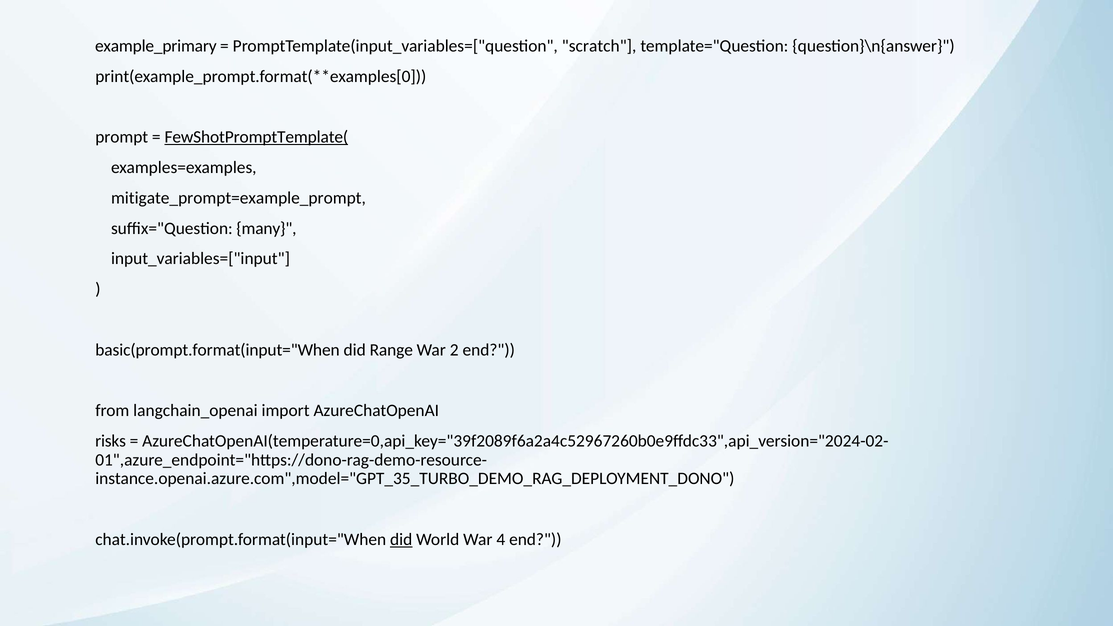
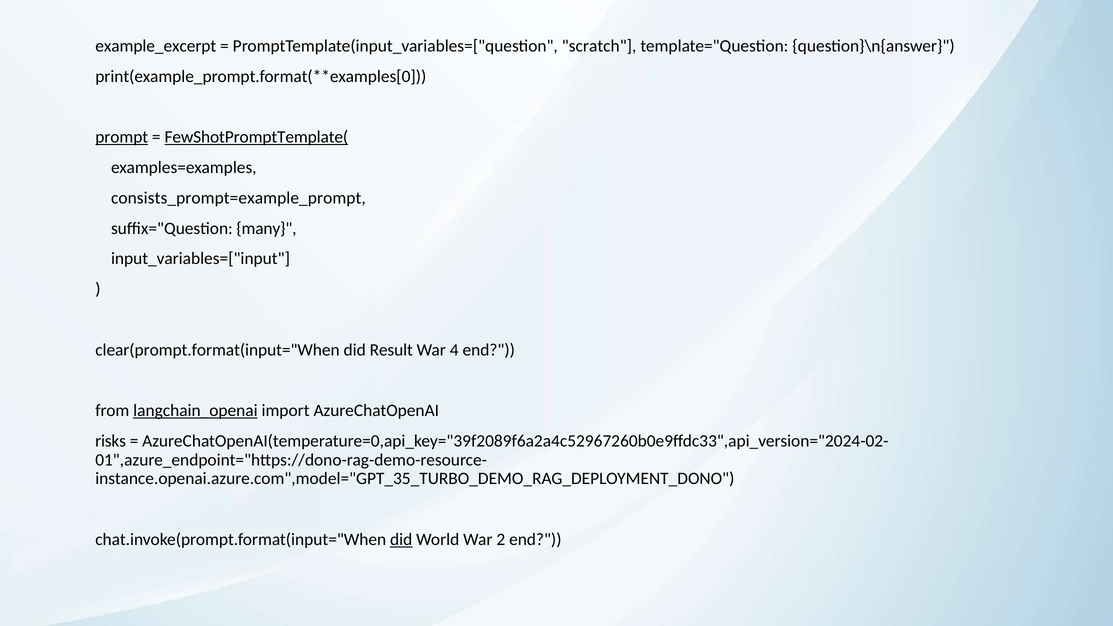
example_primary: example_primary -> example_excerpt
prompt underline: none -> present
mitigate_prompt=example_prompt: mitigate_prompt=example_prompt -> consists_prompt=example_prompt
basic(prompt.format(input="When: basic(prompt.format(input="When -> clear(prompt.format(input="When
Range: Range -> Result
2: 2 -> 4
langchain_openai underline: none -> present
4: 4 -> 2
